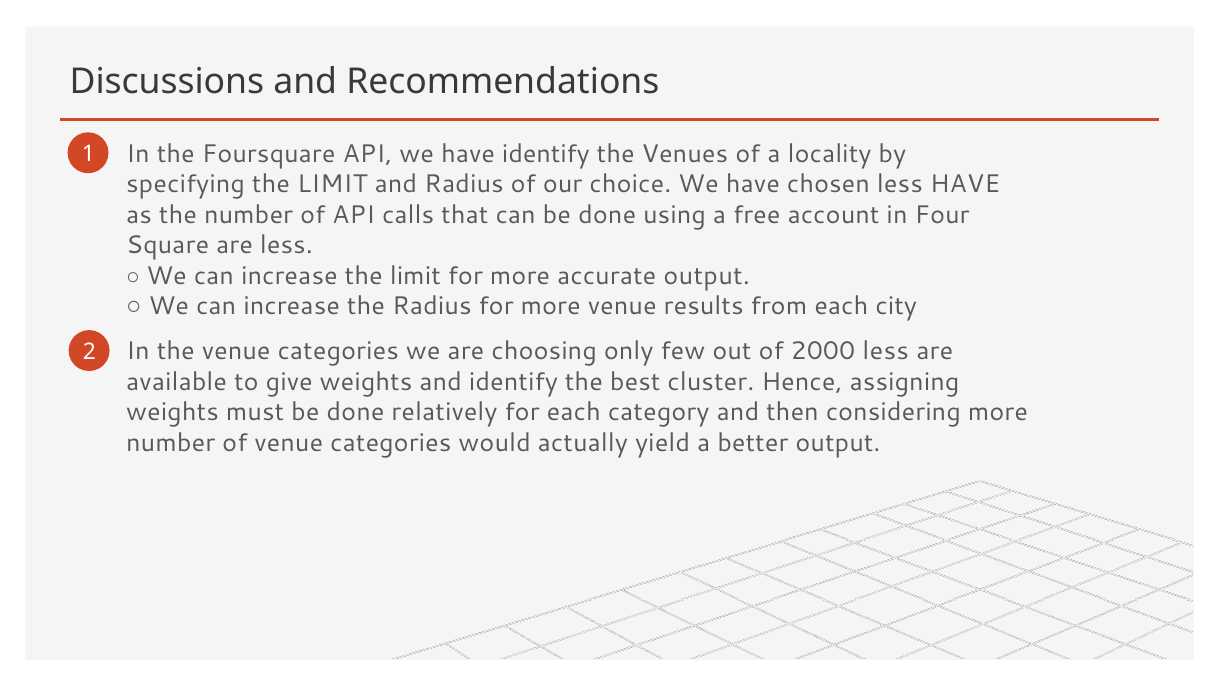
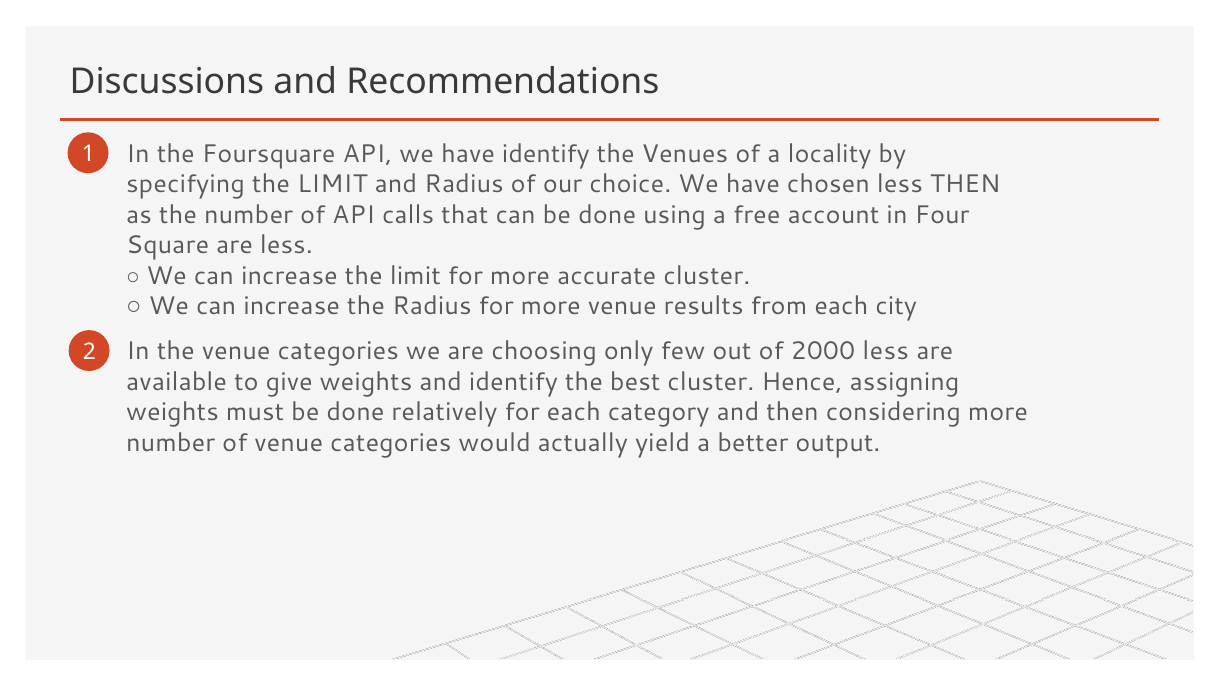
less HAVE: HAVE -> THEN
accurate output: output -> cluster
